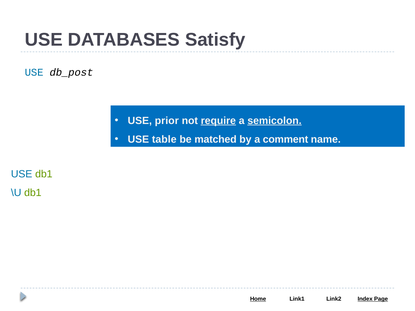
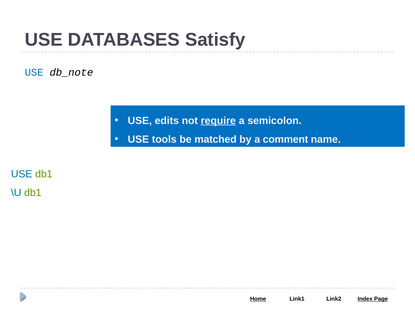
db_post: db_post -> db_note
prior: prior -> edits
semicolon underline: present -> none
table: table -> tools
